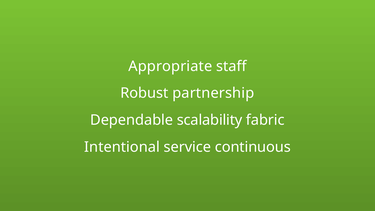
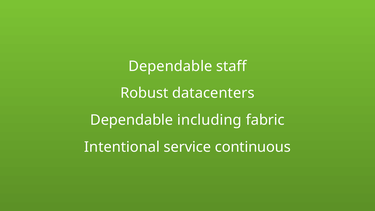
Appropriate at (170, 66): Appropriate -> Dependable
partnership: partnership -> datacenters
scalability: scalability -> including
